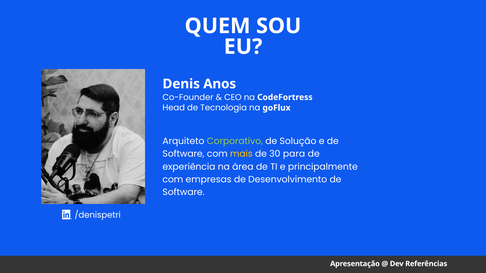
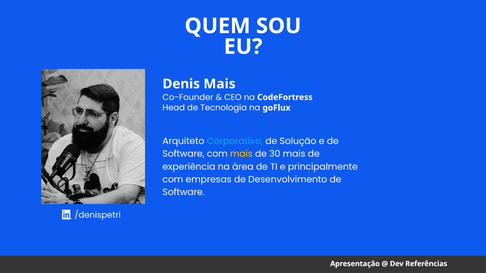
Denis Anos: Anos -> Mais
Corporativo colour: light green -> light blue
30 para: para -> mais
